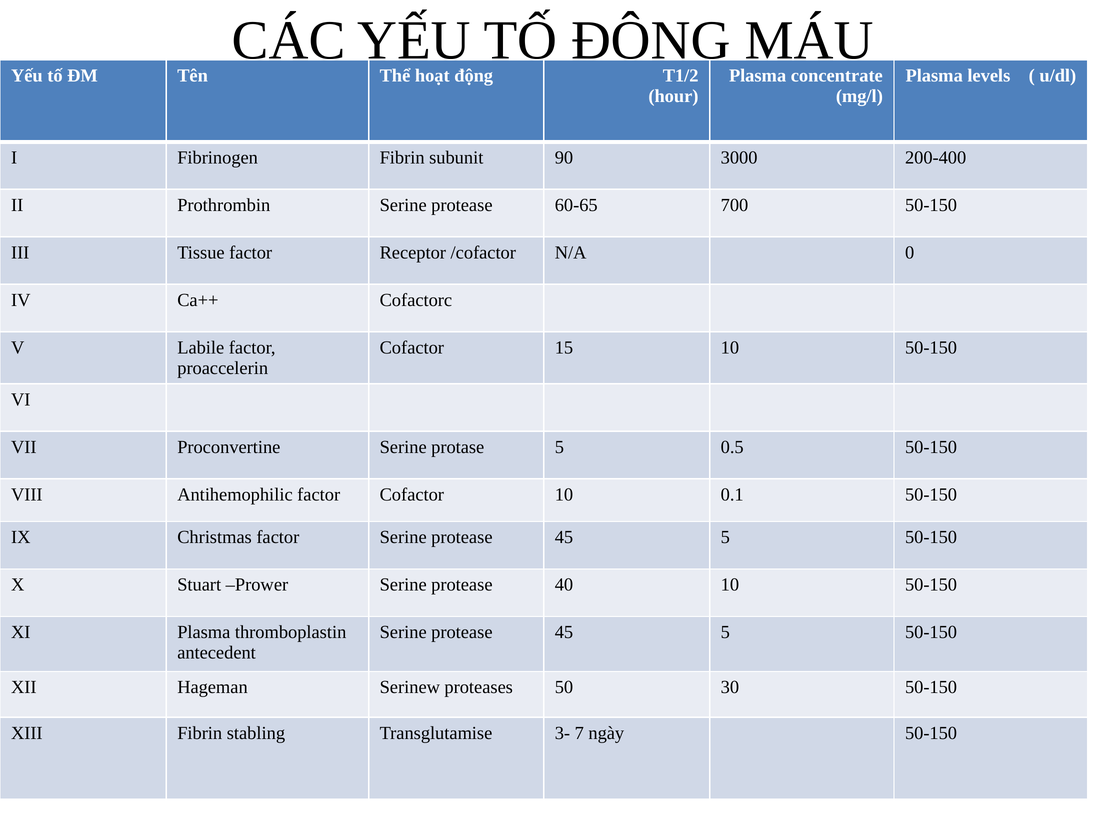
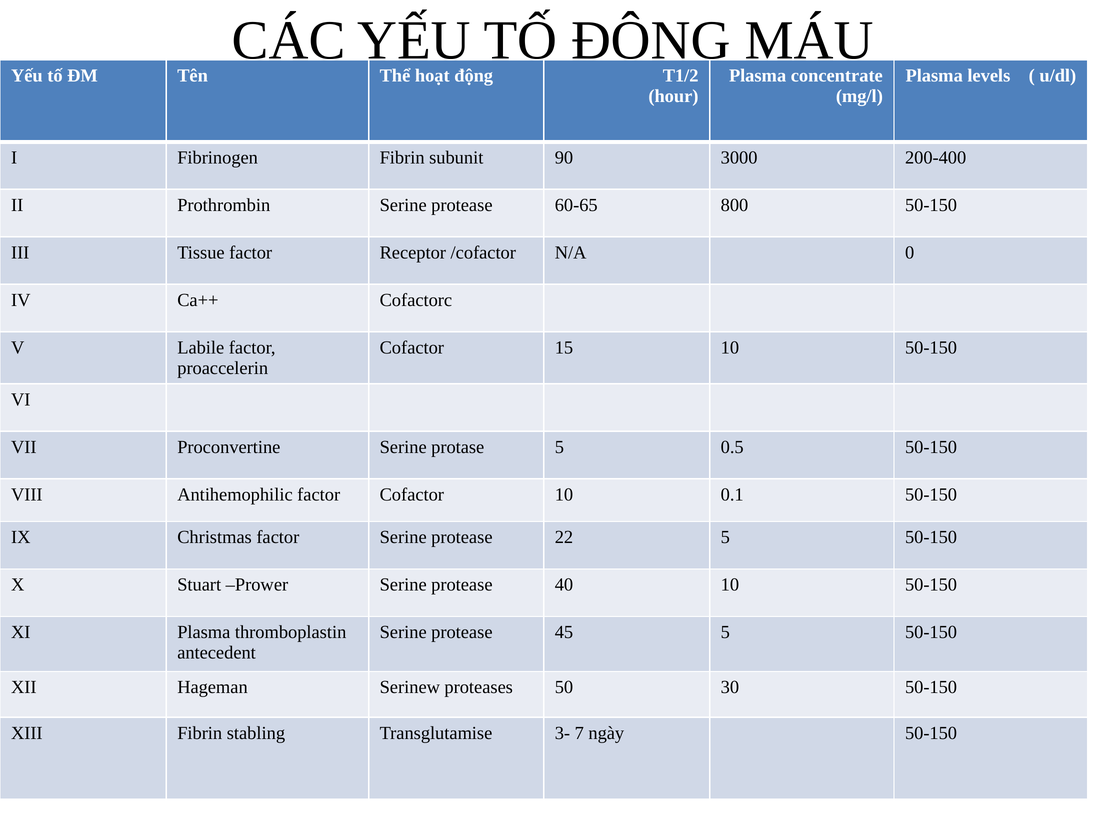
700: 700 -> 800
factor Serine protease 45: 45 -> 22
